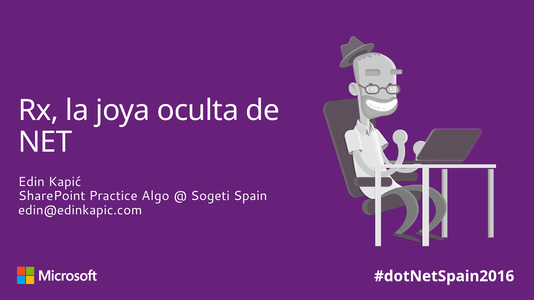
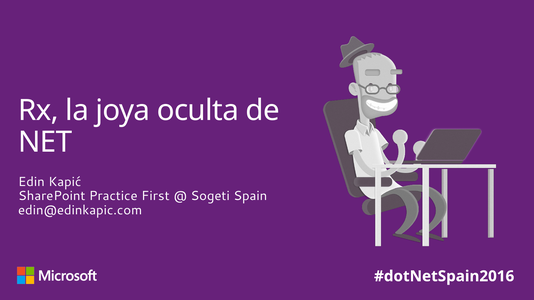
Algo: Algo -> First
